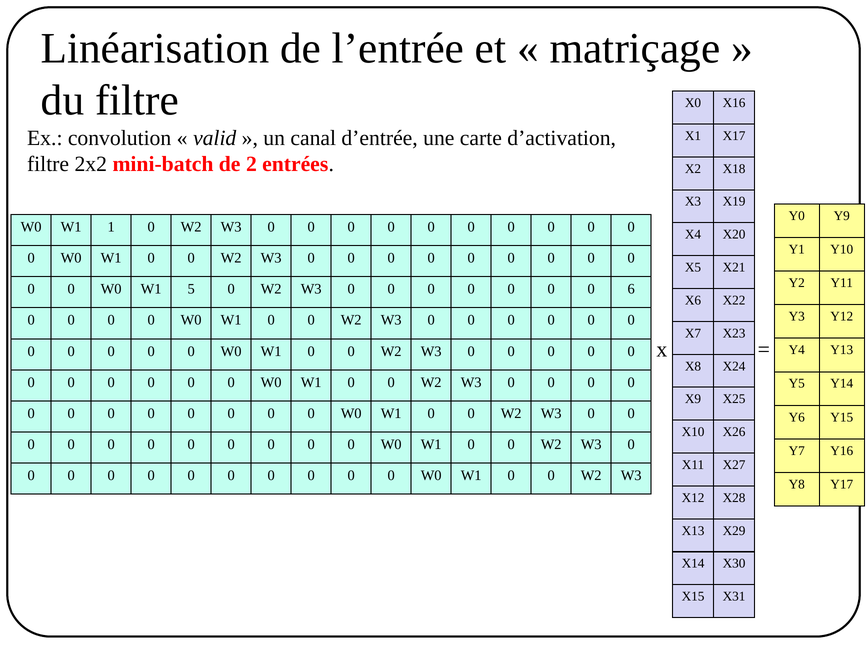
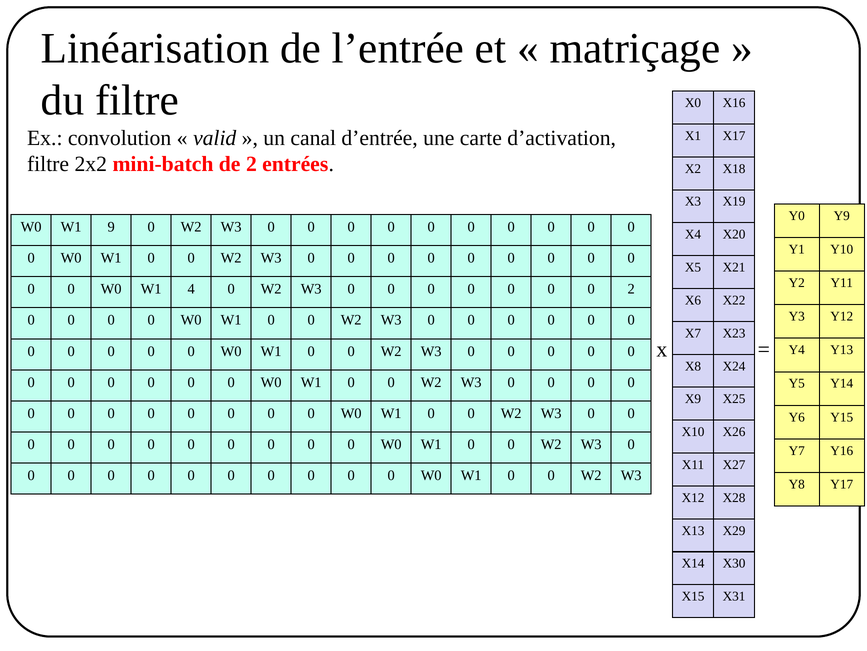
1: 1 -> 9
5: 5 -> 4
0 6: 6 -> 2
